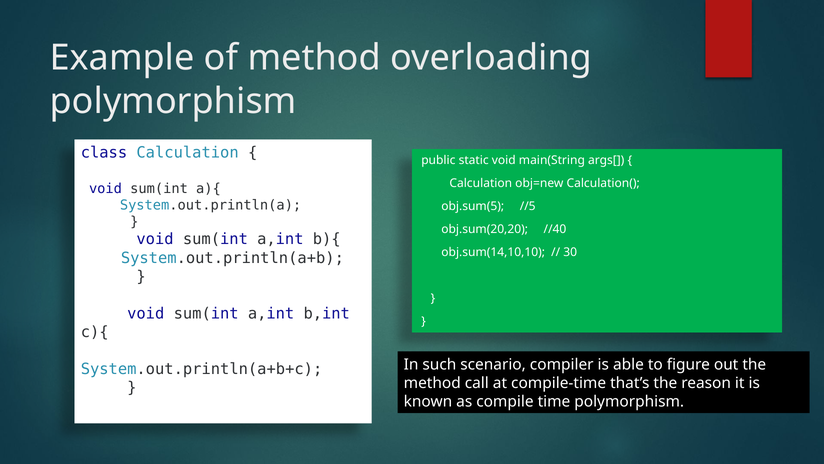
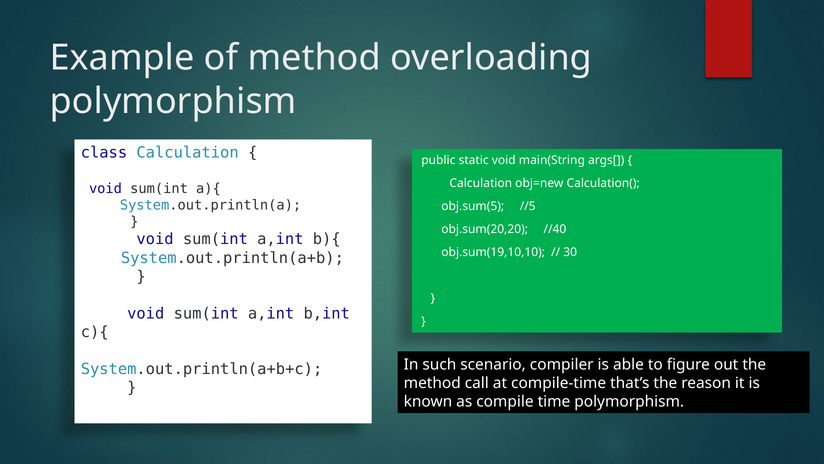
obj.sum(14,10,10: obj.sum(14,10,10 -> obj.sum(19,10,10
